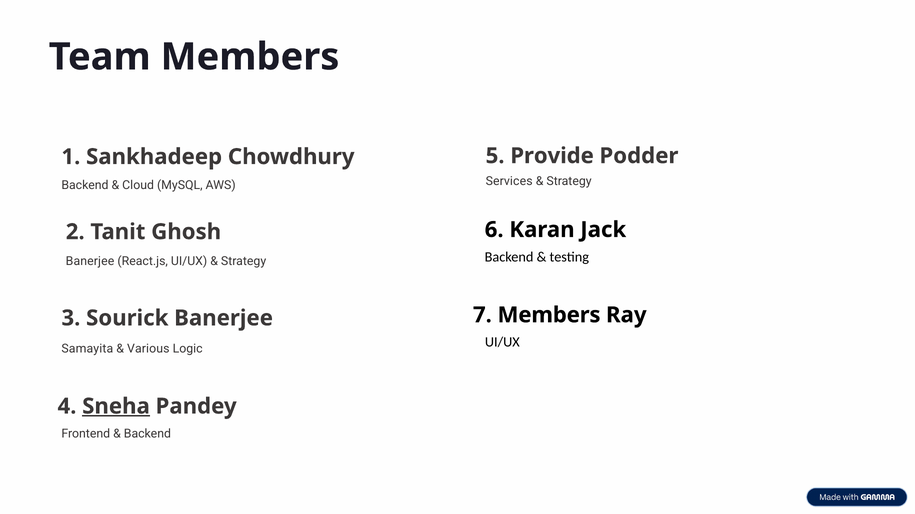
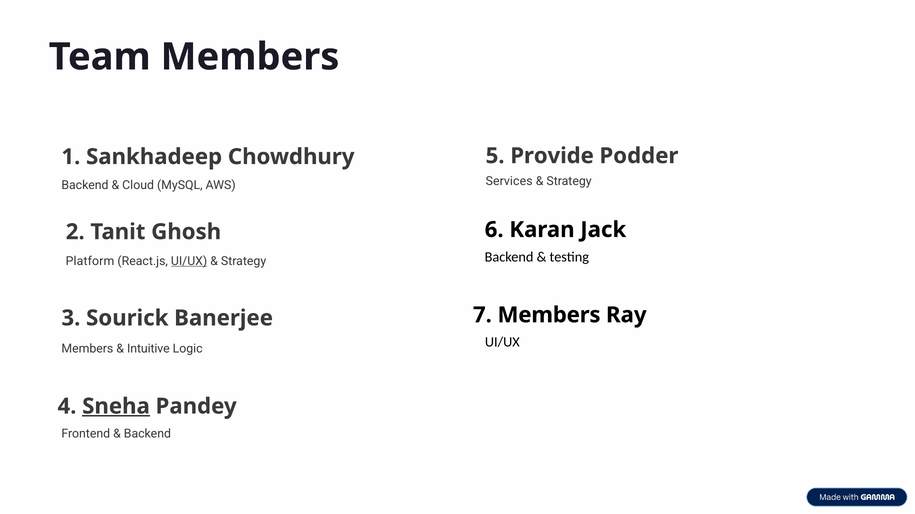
Banerjee at (90, 261): Banerjee -> Platform
UI/UX at (189, 261) underline: none -> present
Samayita at (87, 349): Samayita -> Members
Various: Various -> Intuitive
